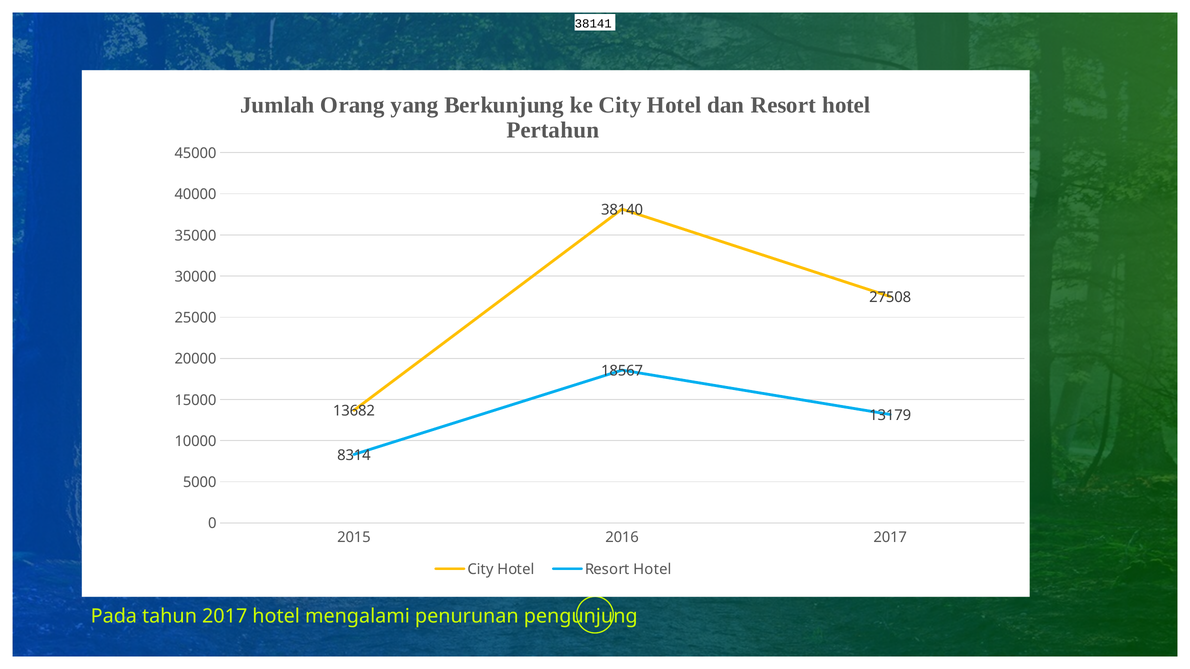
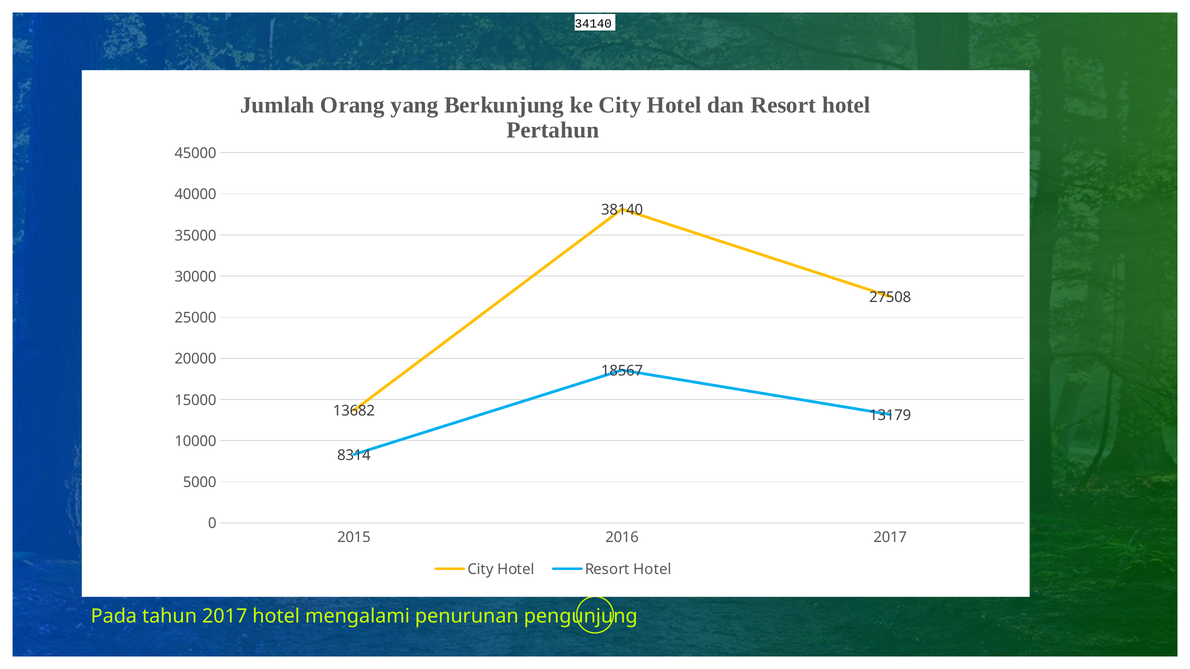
38141: 38141 -> 34140
